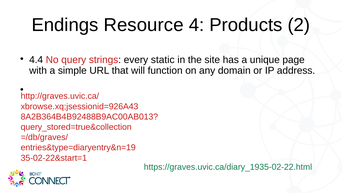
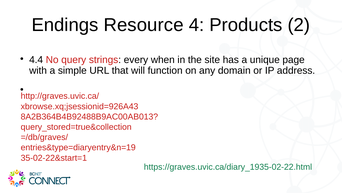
static: static -> when
